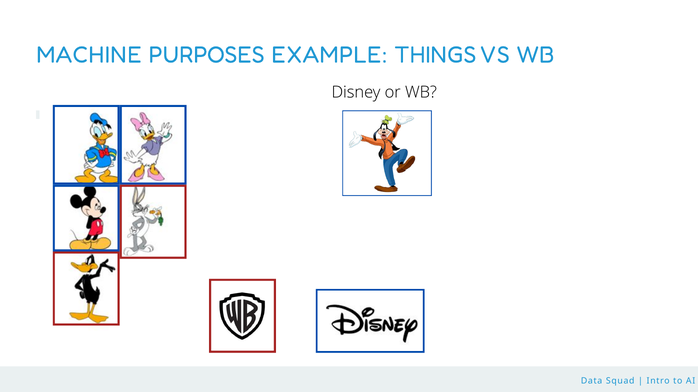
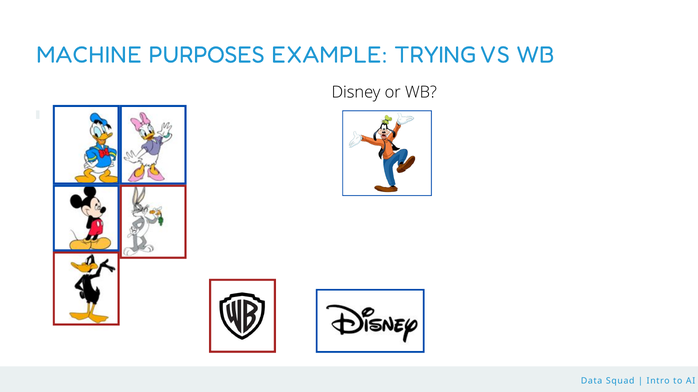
THINGS: THINGS -> TRYING
